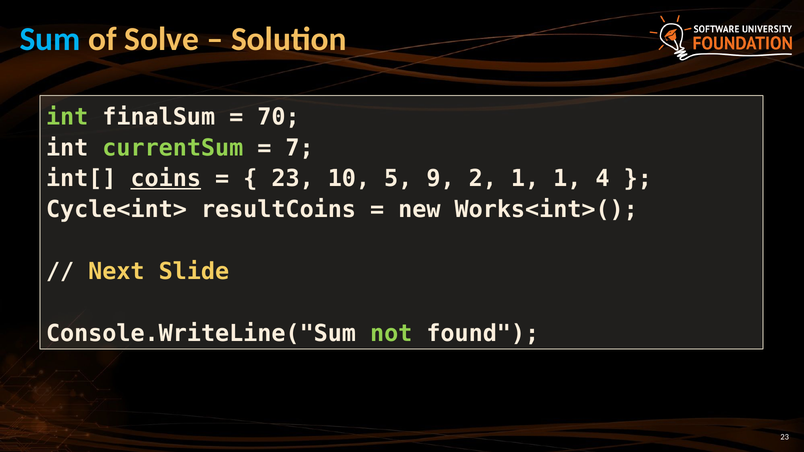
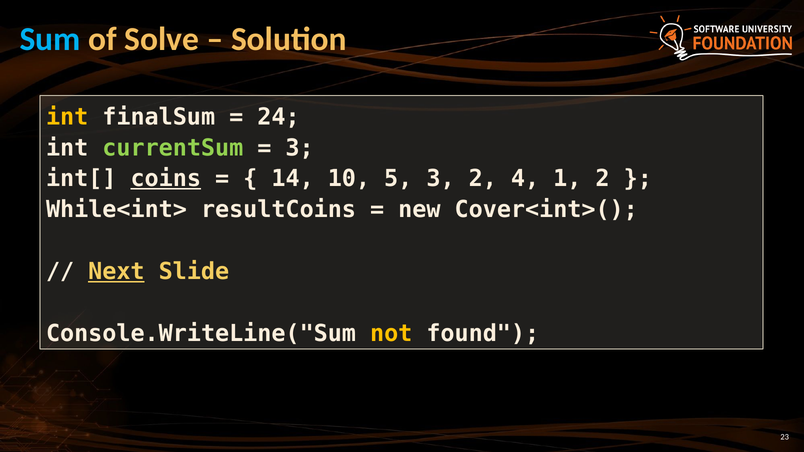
int at (67, 117) colour: light green -> yellow
70: 70 -> 24
7 at (300, 148): 7 -> 3
23 at (293, 179): 23 -> 14
5 9: 9 -> 3
2 1: 1 -> 4
1 4: 4 -> 2
Cycle<int>: Cycle<int> -> While<int>
Works<int>(: Works<int>( -> Cover<int>(
Next underline: none -> present
not colour: light green -> yellow
